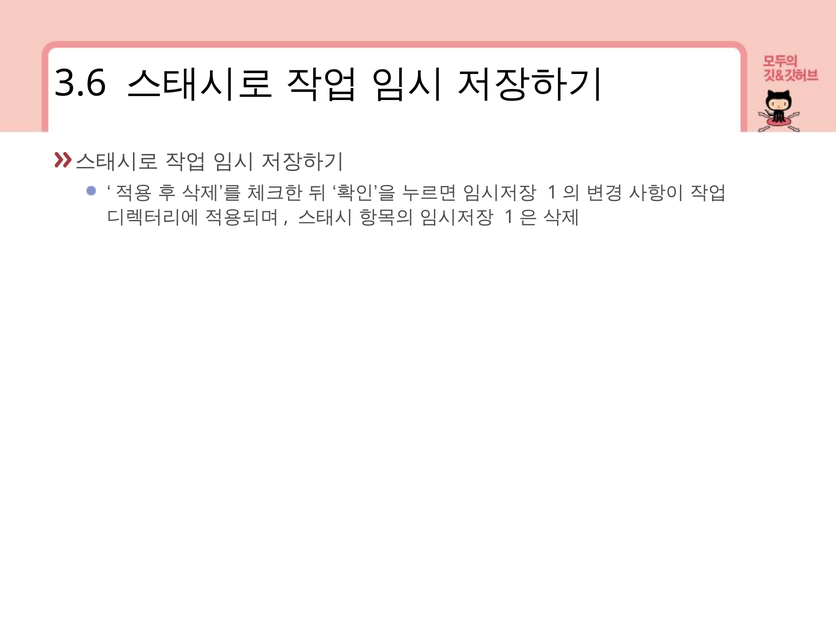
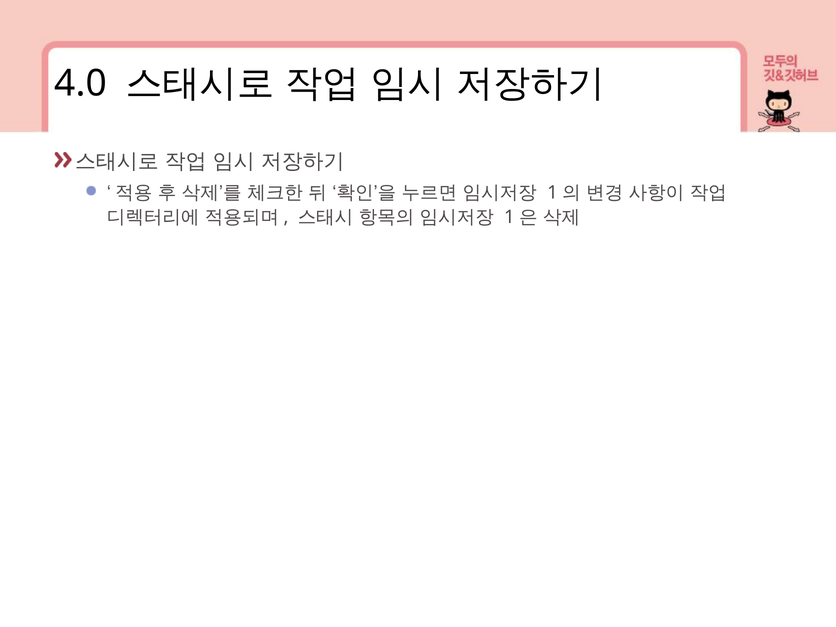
3.6: 3.6 -> 4.0
